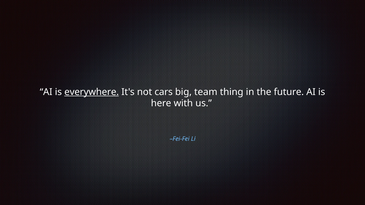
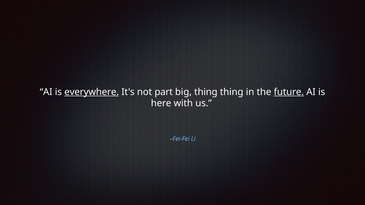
cars: cars -> part
big team: team -> thing
future underline: none -> present
